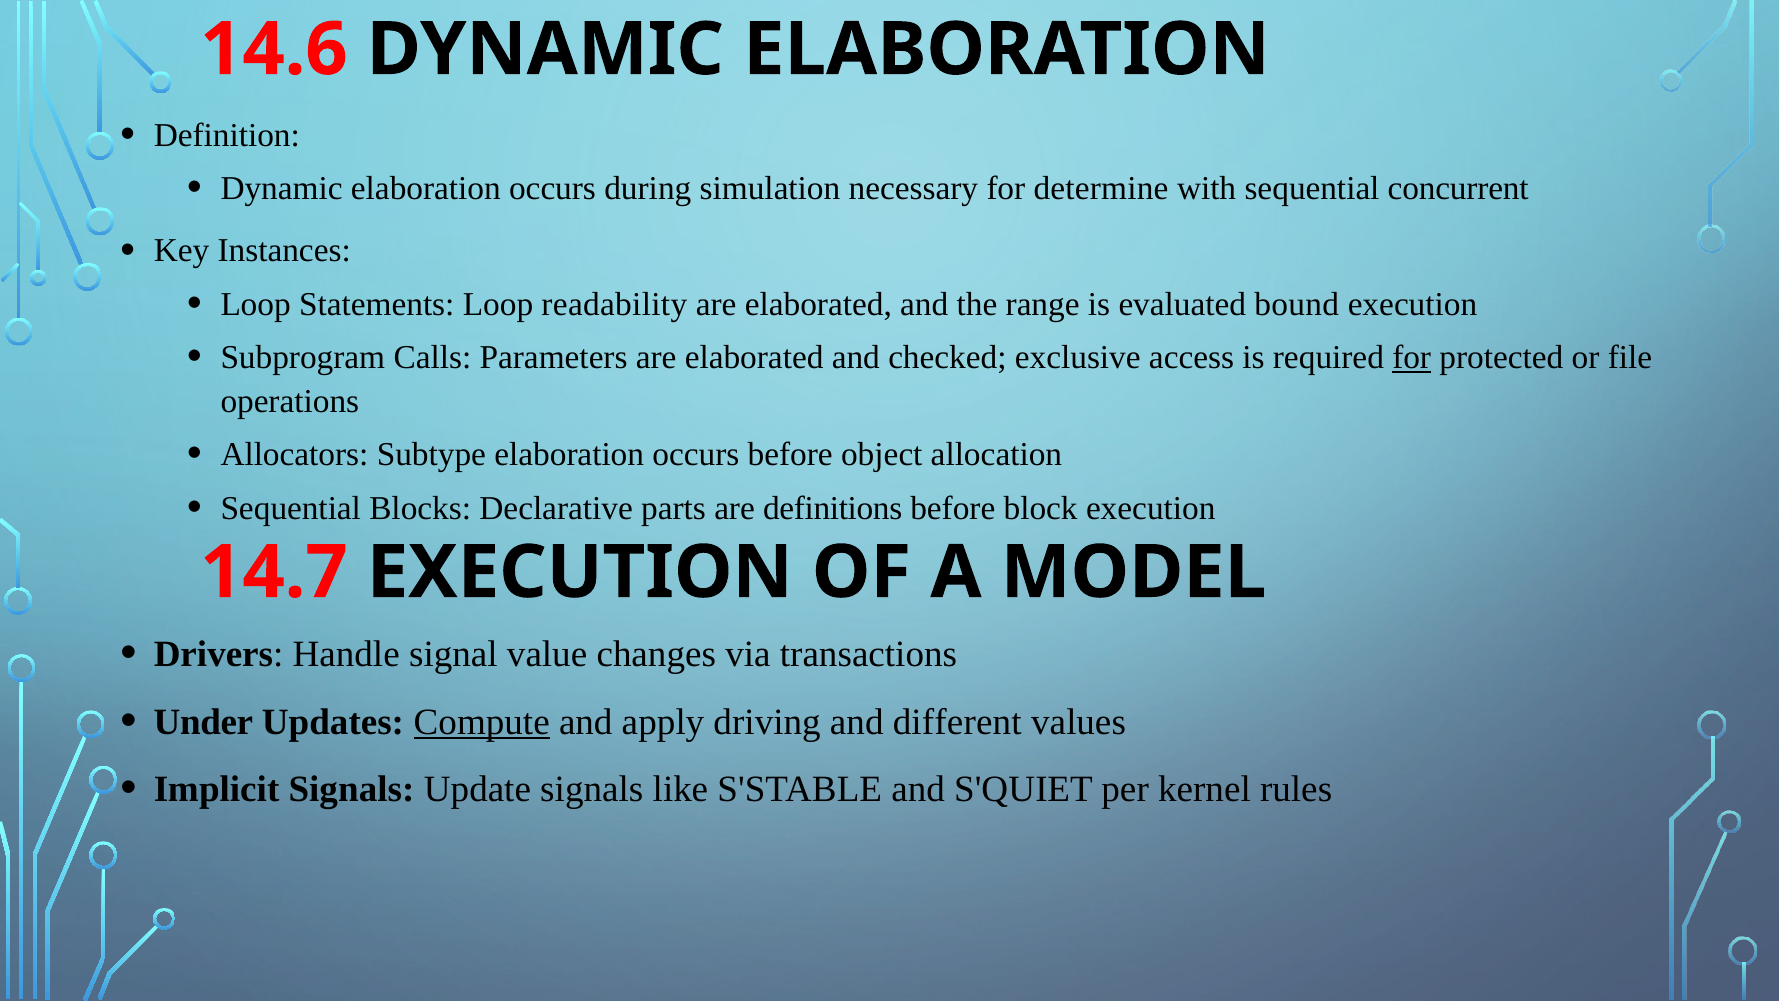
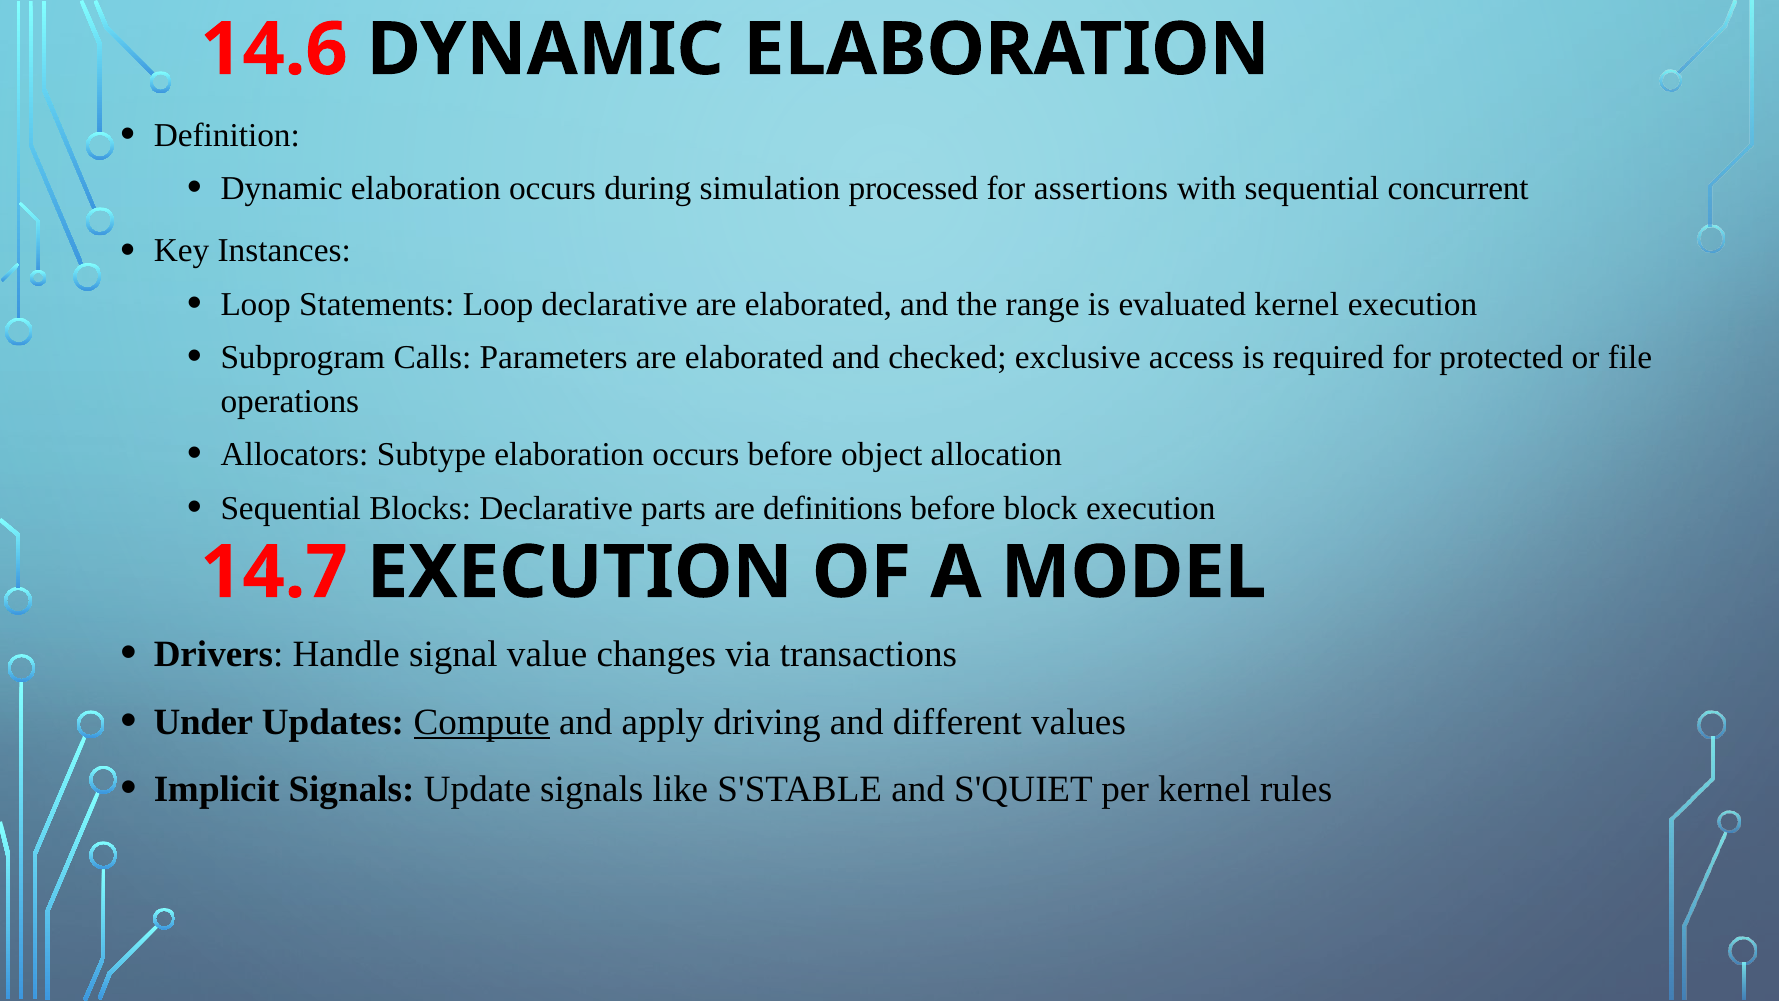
necessary: necessary -> processed
determine: determine -> assertions
Loop readability: readability -> declarative
evaluated bound: bound -> kernel
for at (1412, 357) underline: present -> none
